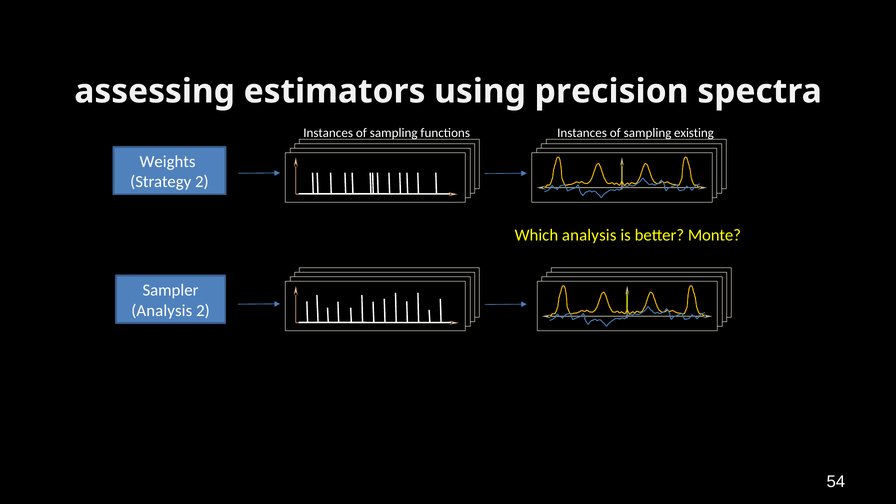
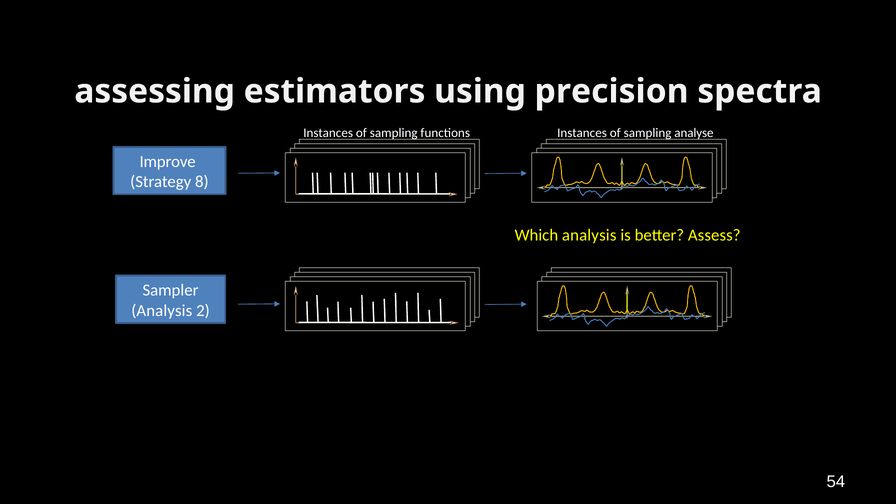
existing: existing -> analyse
Weights: Weights -> Improve
Strategy 2: 2 -> 8
Monte: Monte -> Assess
